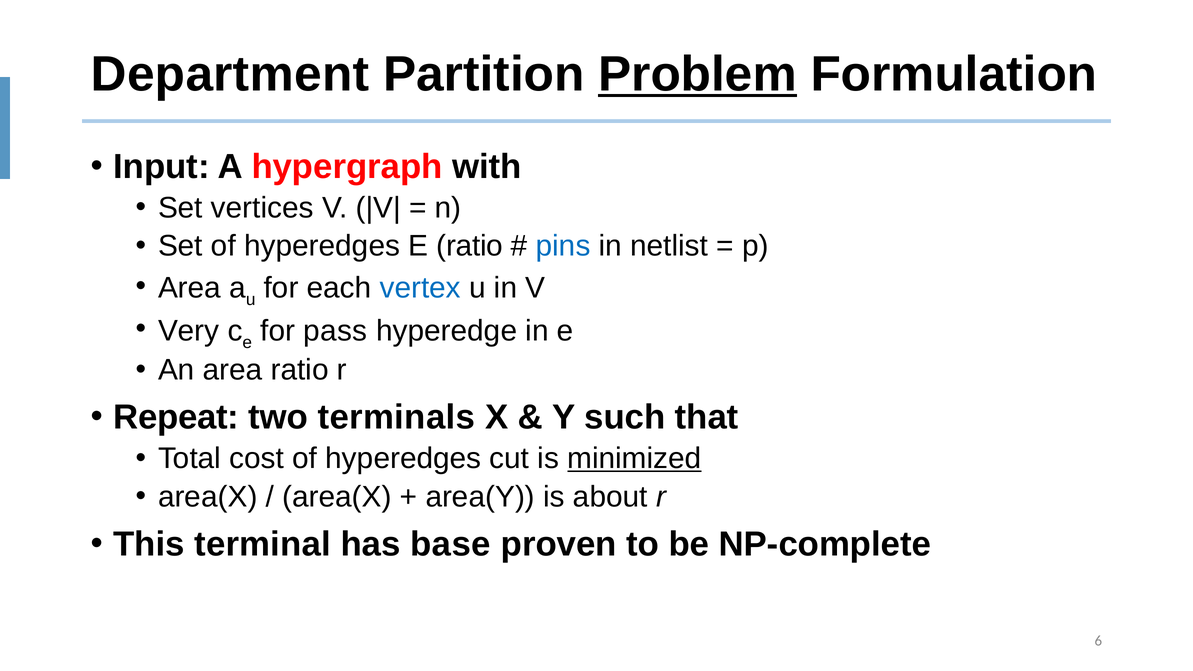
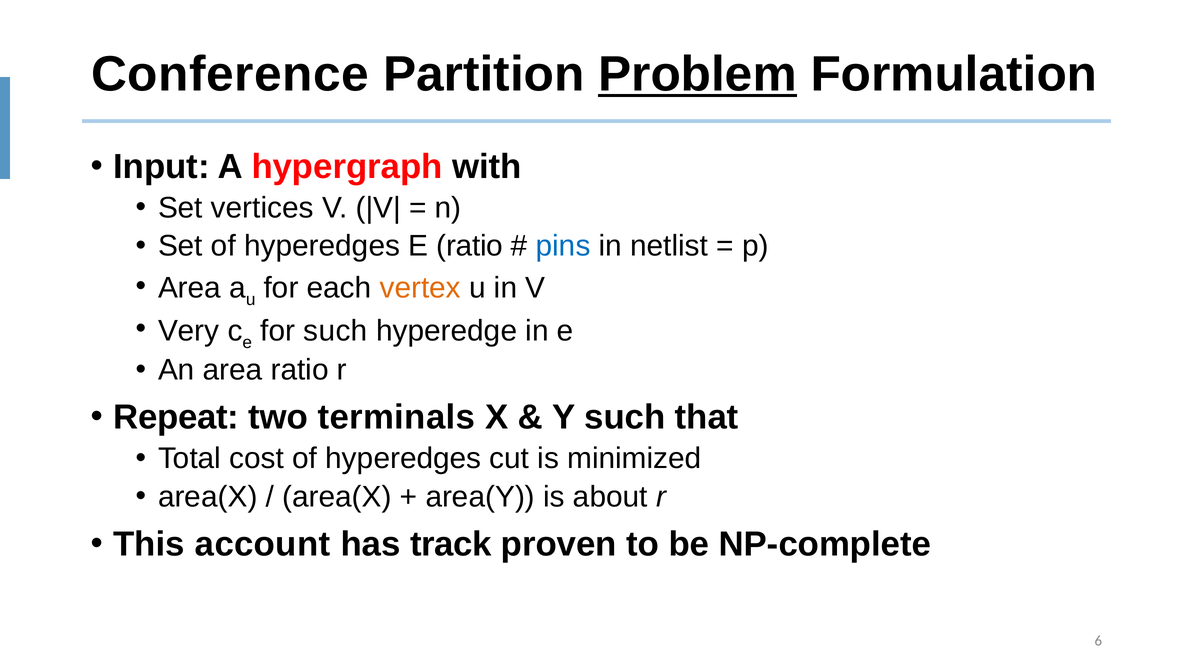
Department: Department -> Conference
vertex colour: blue -> orange
for pass: pass -> such
minimized underline: present -> none
terminal: terminal -> account
base: base -> track
